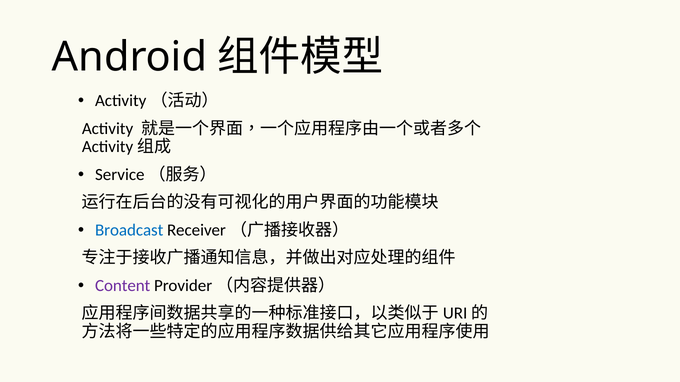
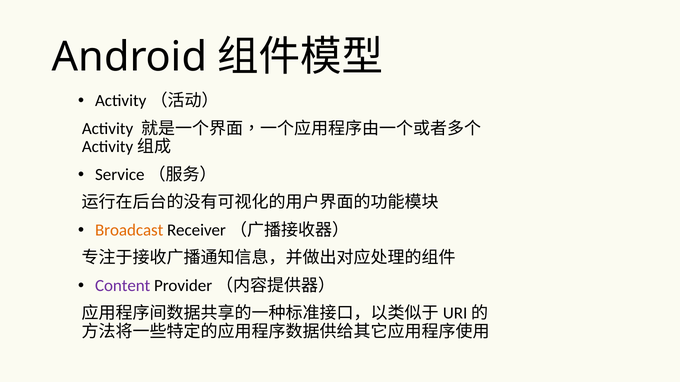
Broadcast colour: blue -> orange
